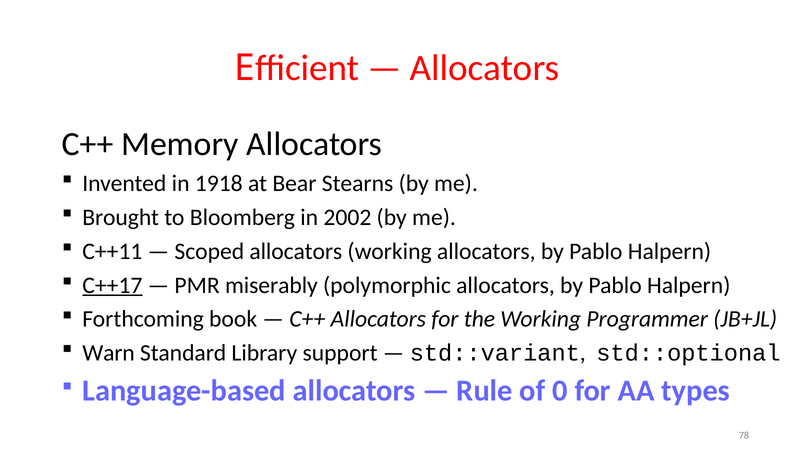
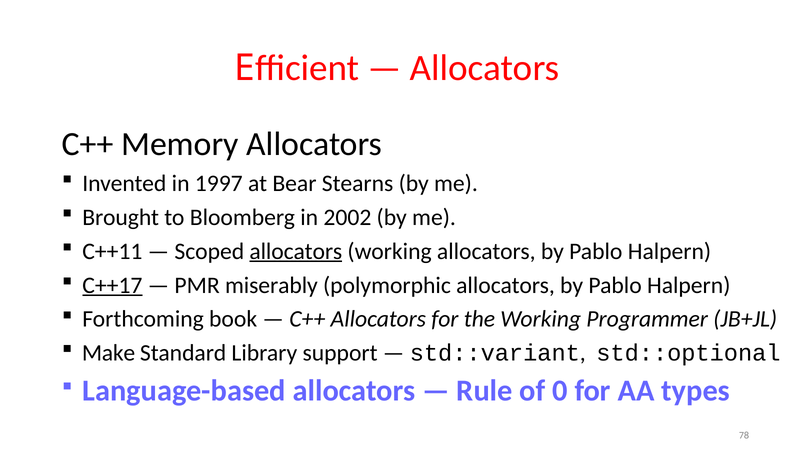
1918: 1918 -> 1997
allocators at (296, 251) underline: none -> present
Warn: Warn -> Make
